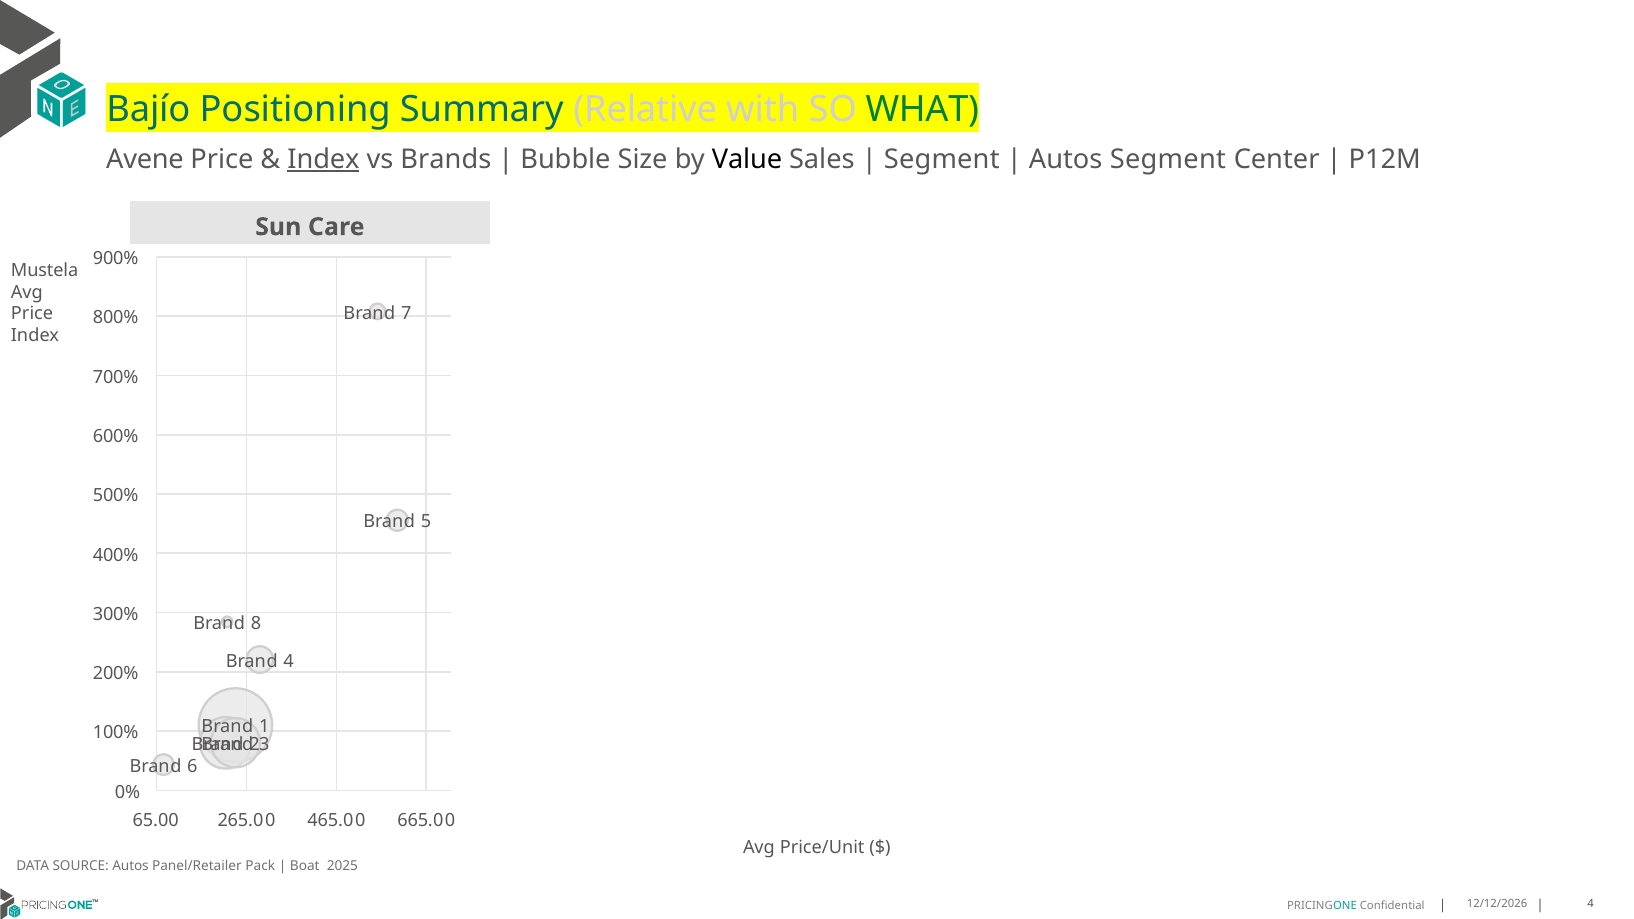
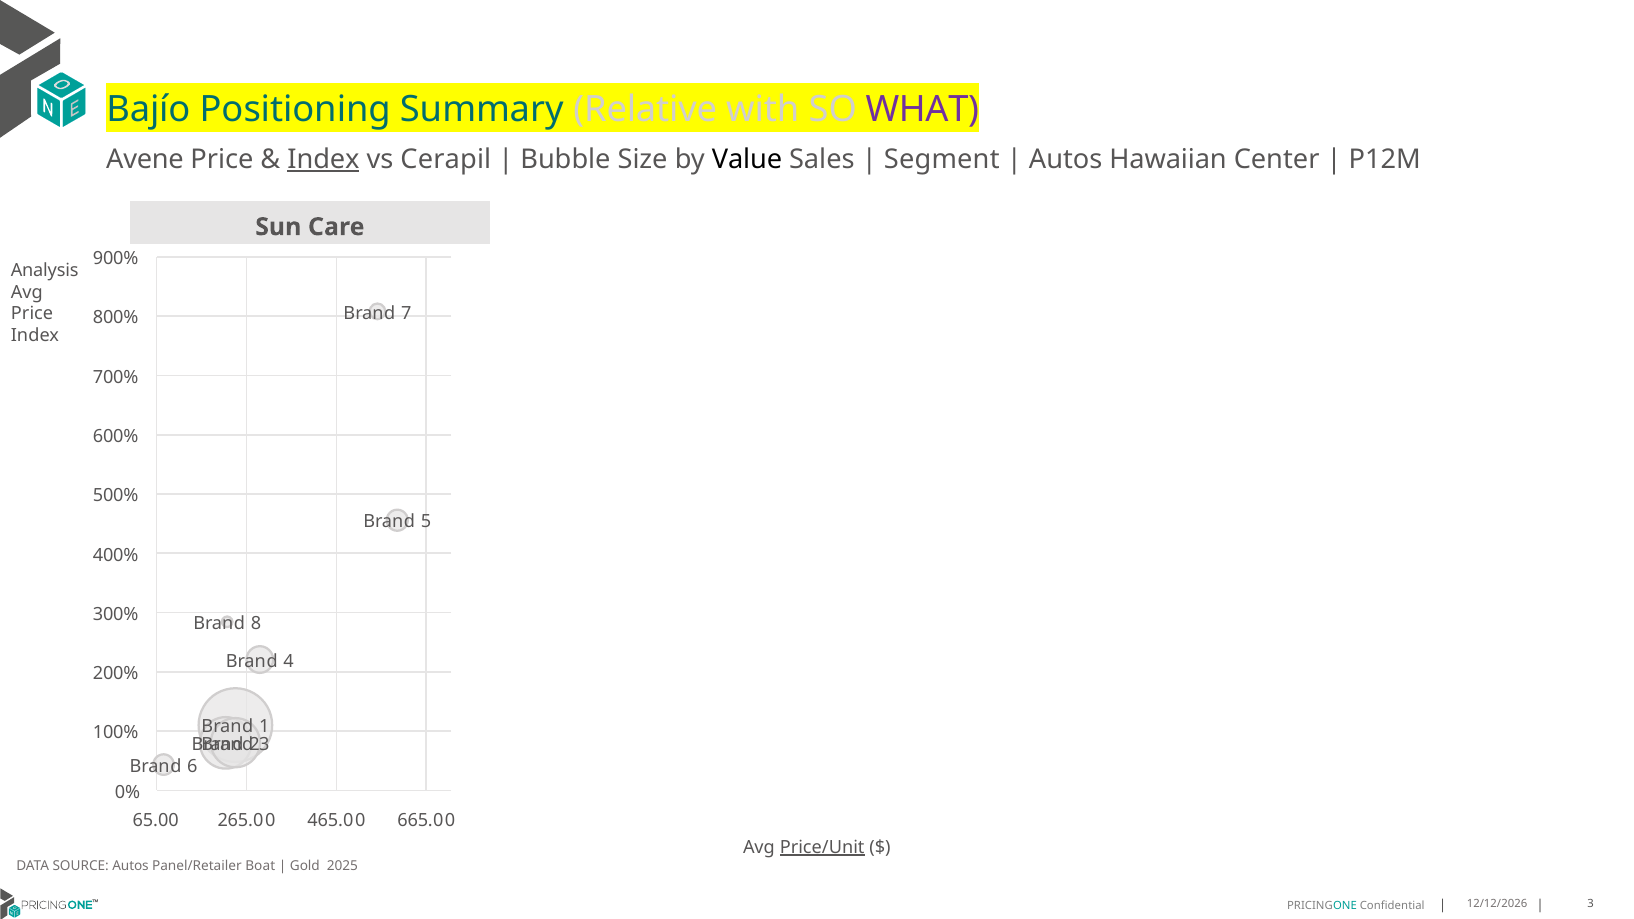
WHAT colour: green -> purple
Brands: Brands -> Cerapil
Autos Segment: Segment -> Hawaiian
Mustela: Mustela -> Analysis
Price/Unit underline: none -> present
Pack: Pack -> Boat
Boat: Boat -> Gold
4 at (1591, 904): 4 -> 3
